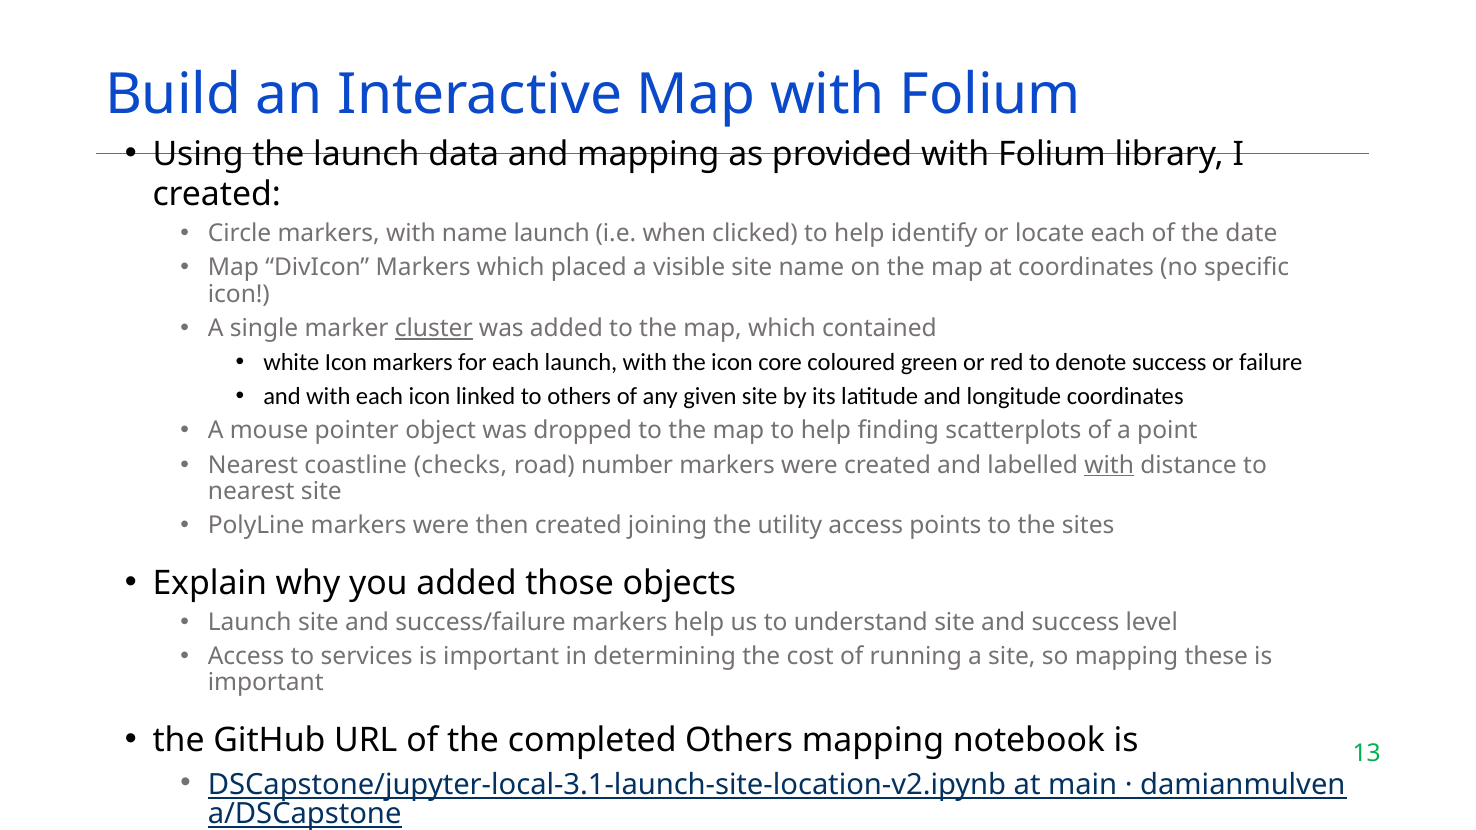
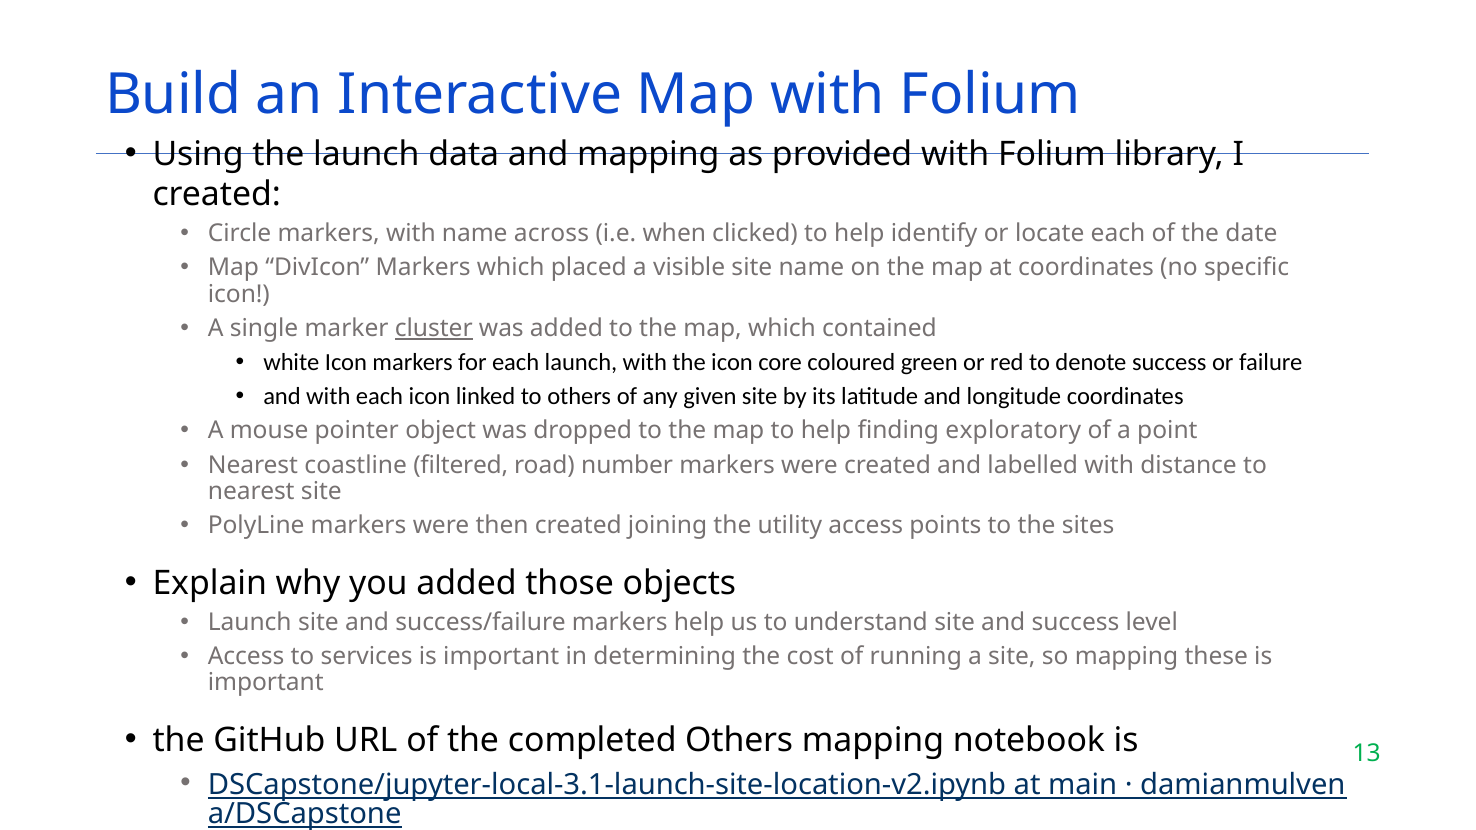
name launch: launch -> across
scatterplots: scatterplots -> exploratory
checks: checks -> filtered
with at (1109, 465) underline: present -> none
